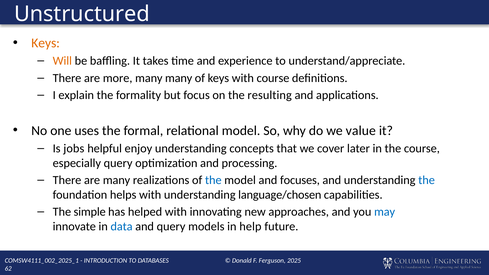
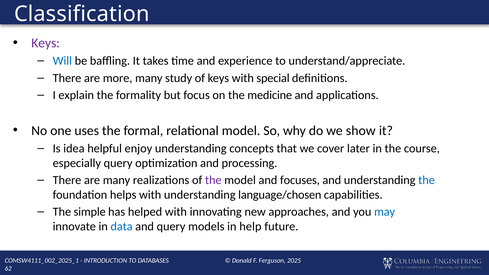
Unstructured: Unstructured -> Classification
Keys at (46, 43) colour: orange -> purple
Will colour: orange -> blue
many many: many -> study
with course: course -> special
resulting: resulting -> medicine
value: value -> show
jobs: jobs -> idea
the at (213, 180) colour: blue -> purple
